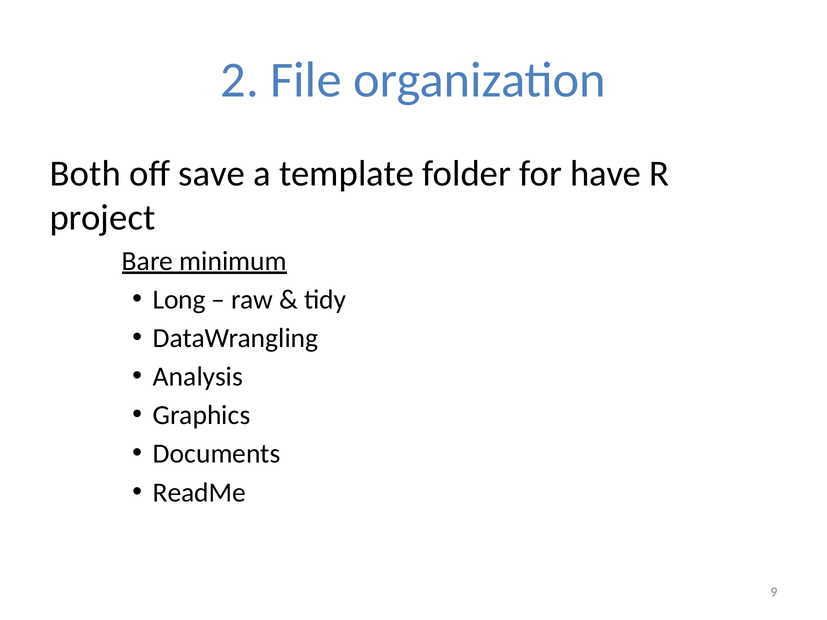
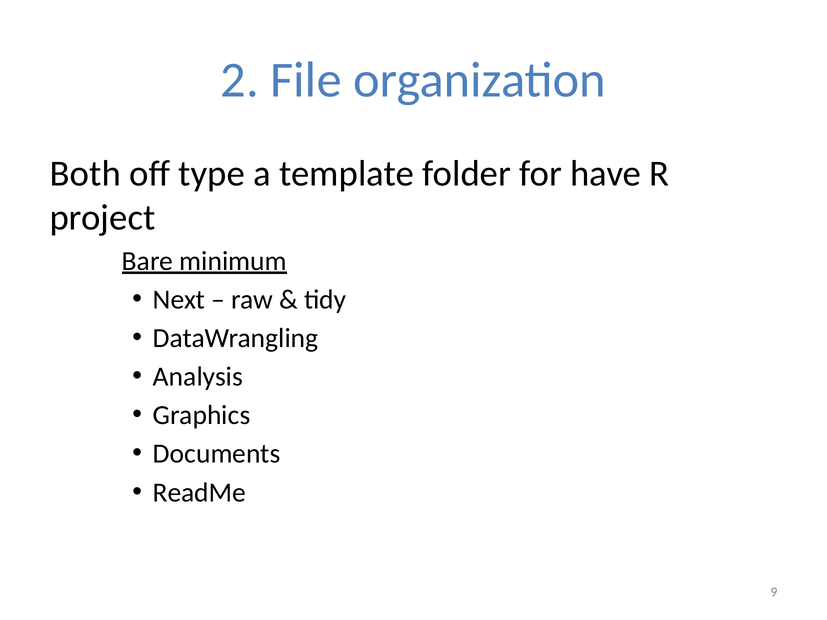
save: save -> type
Long: Long -> Next
